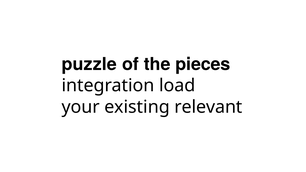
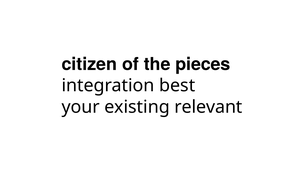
puzzle: puzzle -> citizen
load: load -> best
